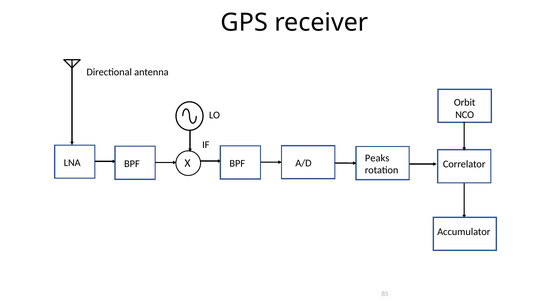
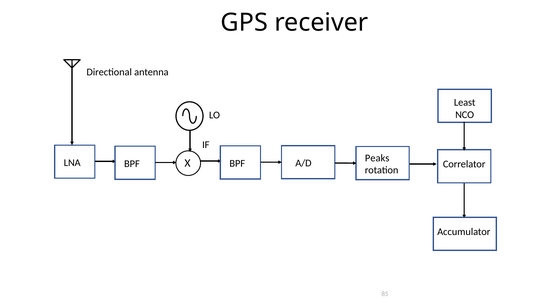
Orbit: Orbit -> Least
